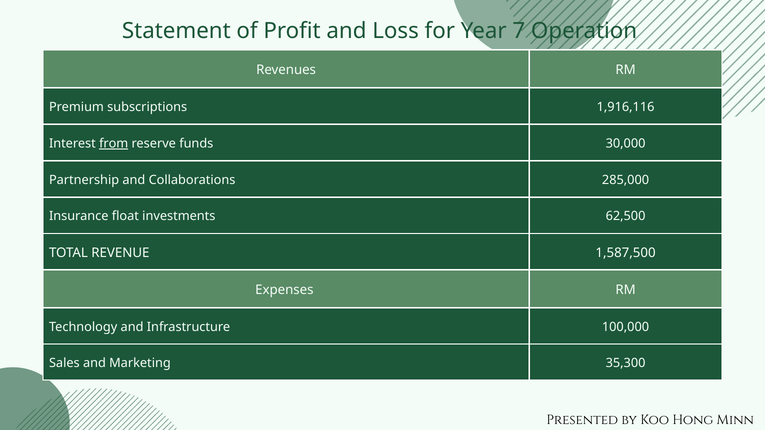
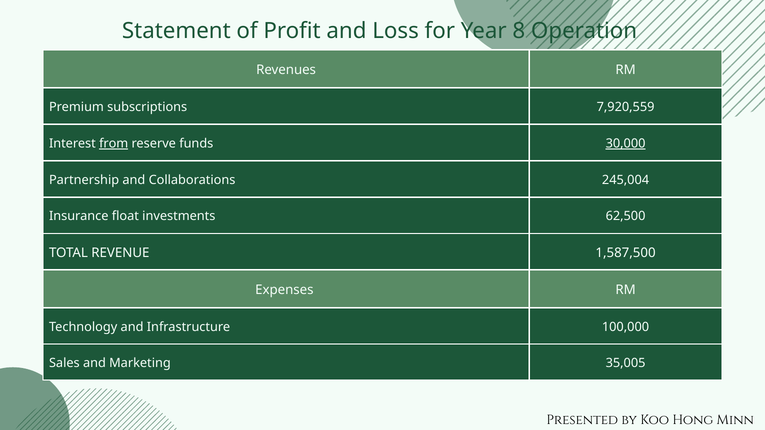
7: 7 -> 8
1,916,116: 1,916,116 -> 7,920,559
30,000 underline: none -> present
285,000: 285,000 -> 245,004
35,300: 35,300 -> 35,005
